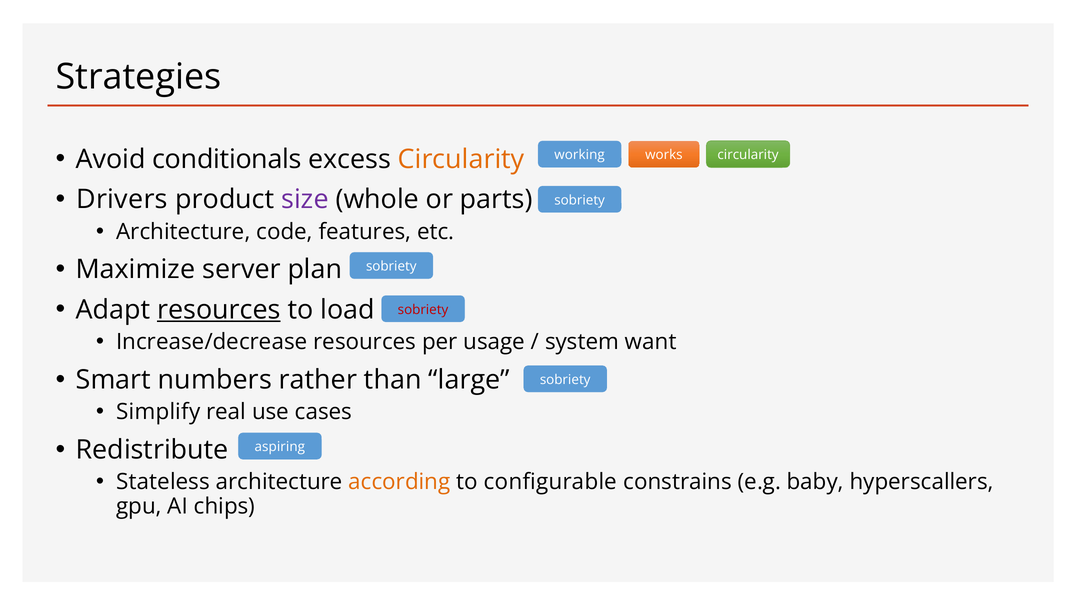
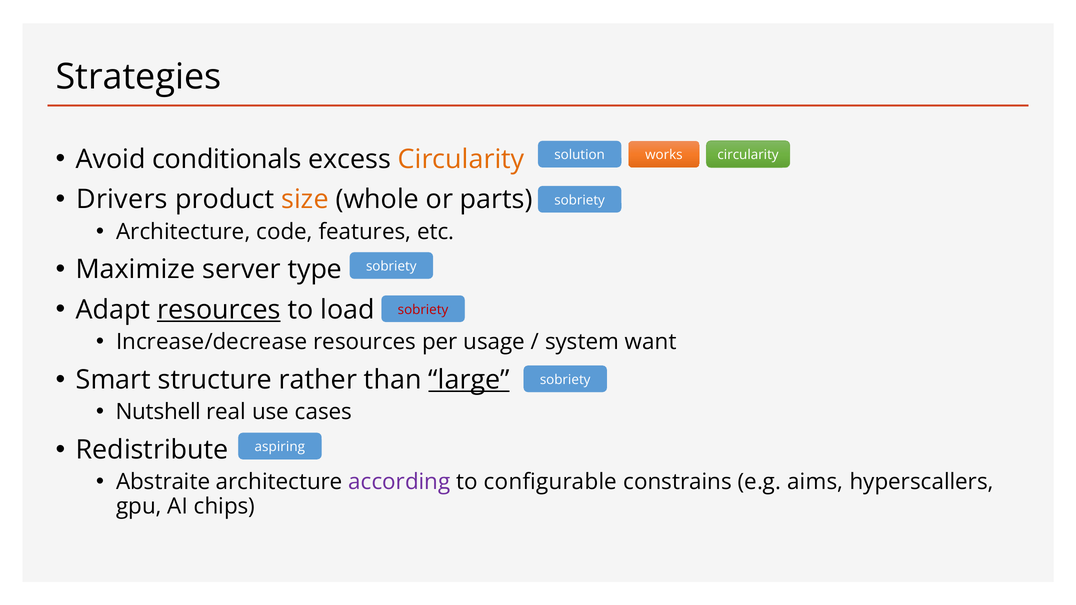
working: working -> solution
size colour: purple -> orange
plan: plan -> type
numbers: numbers -> structure
large underline: none -> present
Simplify: Simplify -> Nutshell
Stateless: Stateless -> Abstraite
according colour: orange -> purple
baby: baby -> aims
